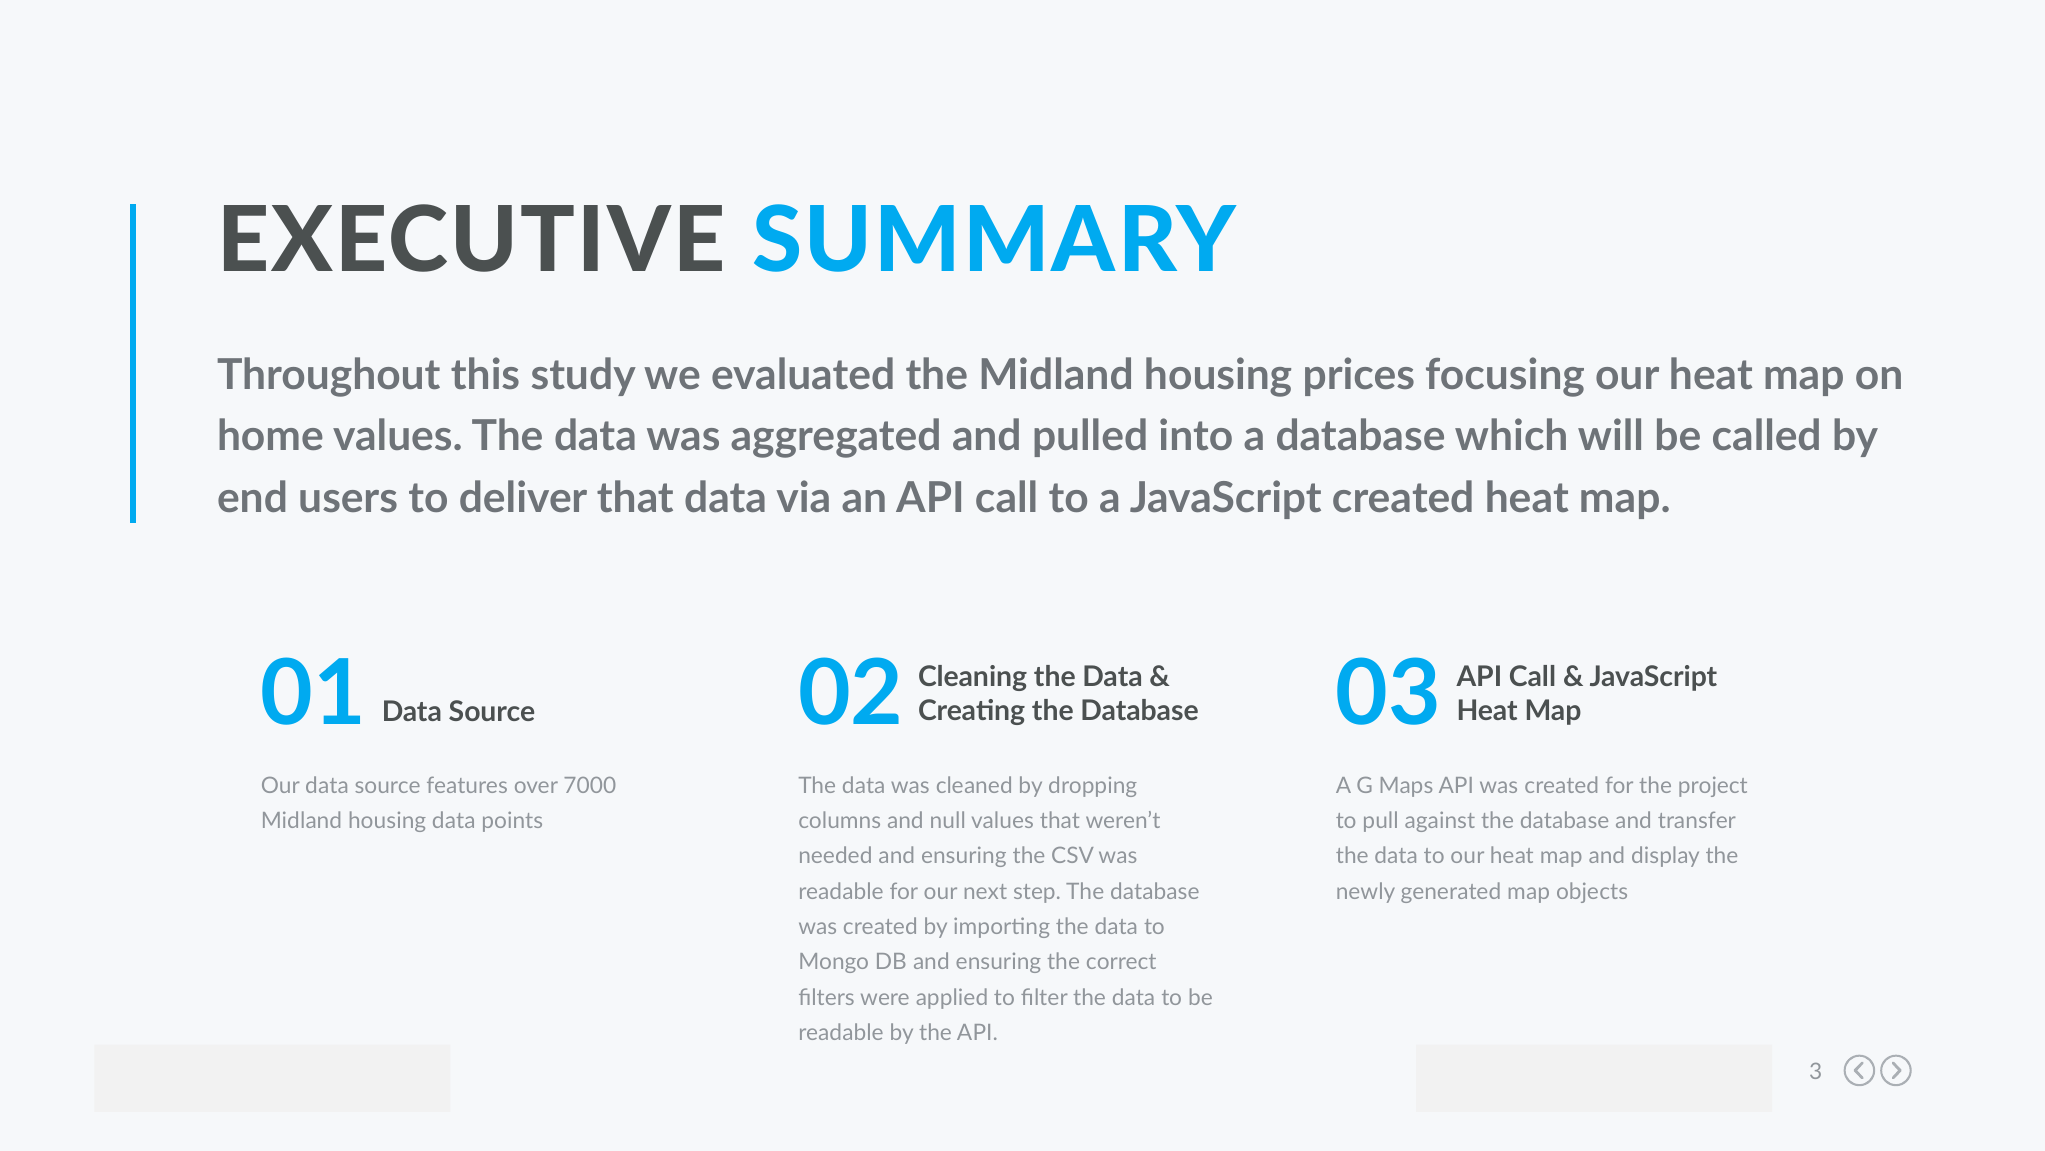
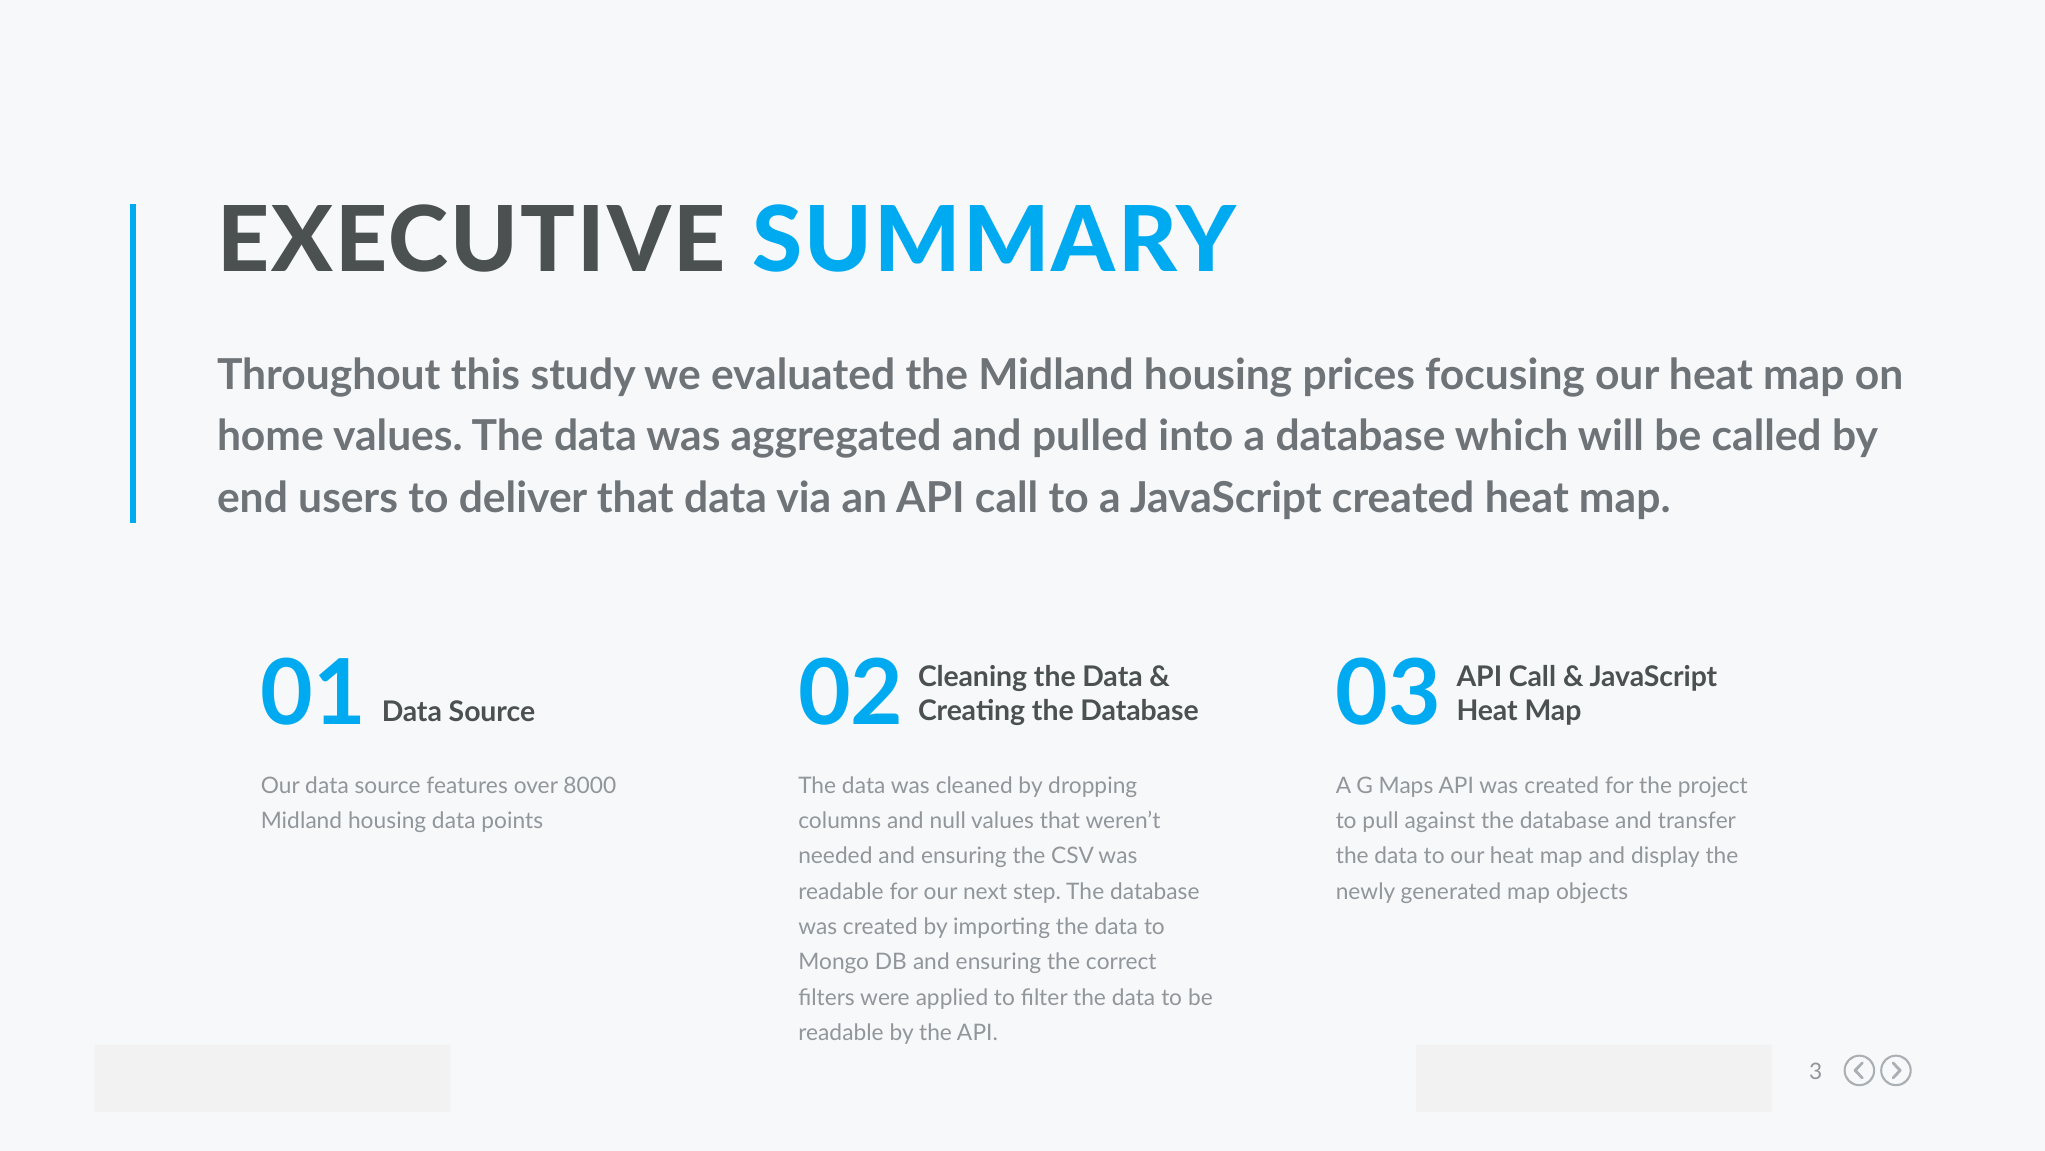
7000: 7000 -> 8000
